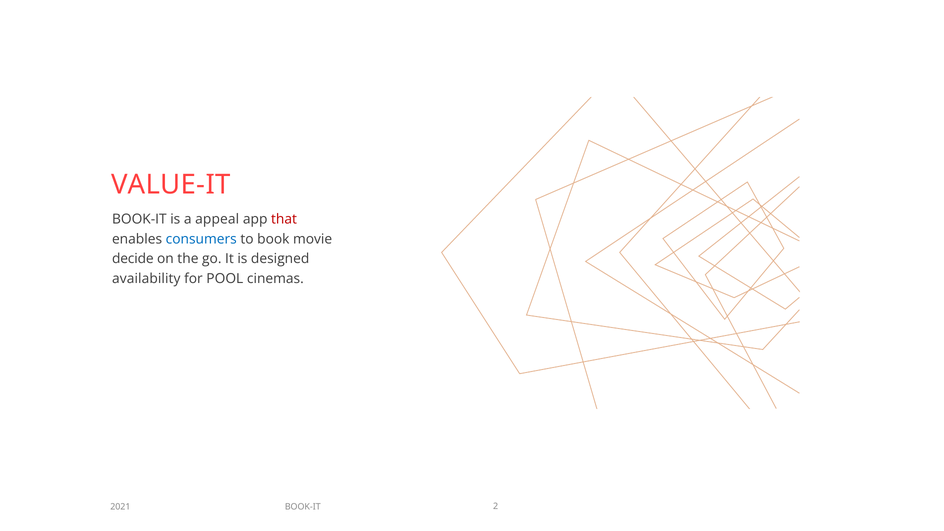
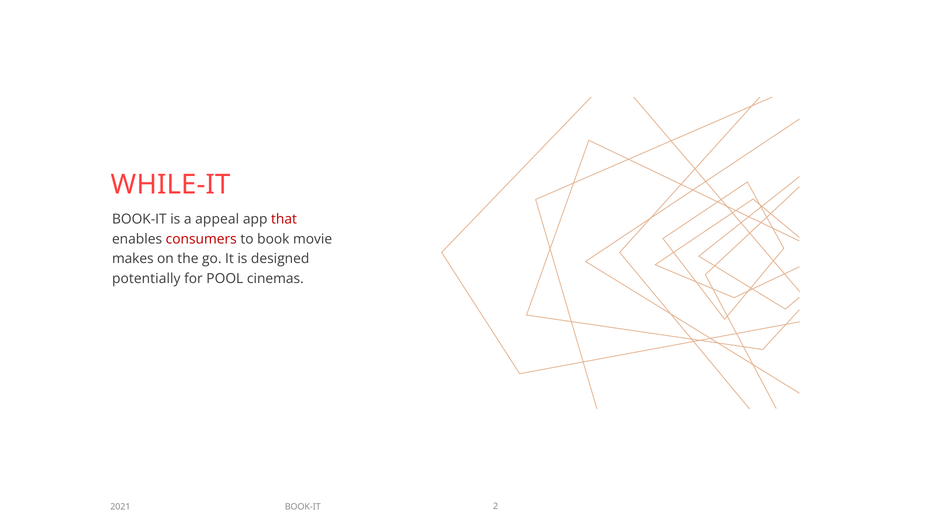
VALUE-IT: VALUE-IT -> WHILE-IT
consumers colour: blue -> red
decide: decide -> makes
availability: availability -> potentially
